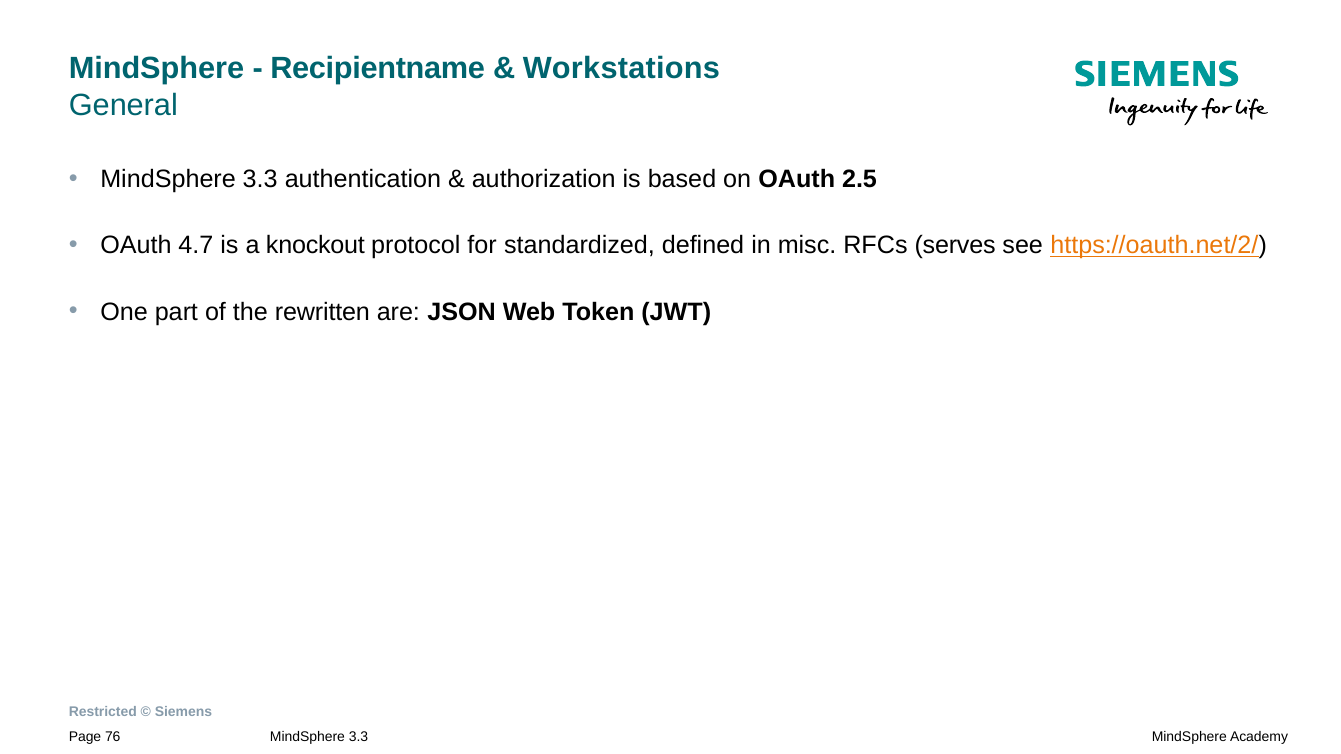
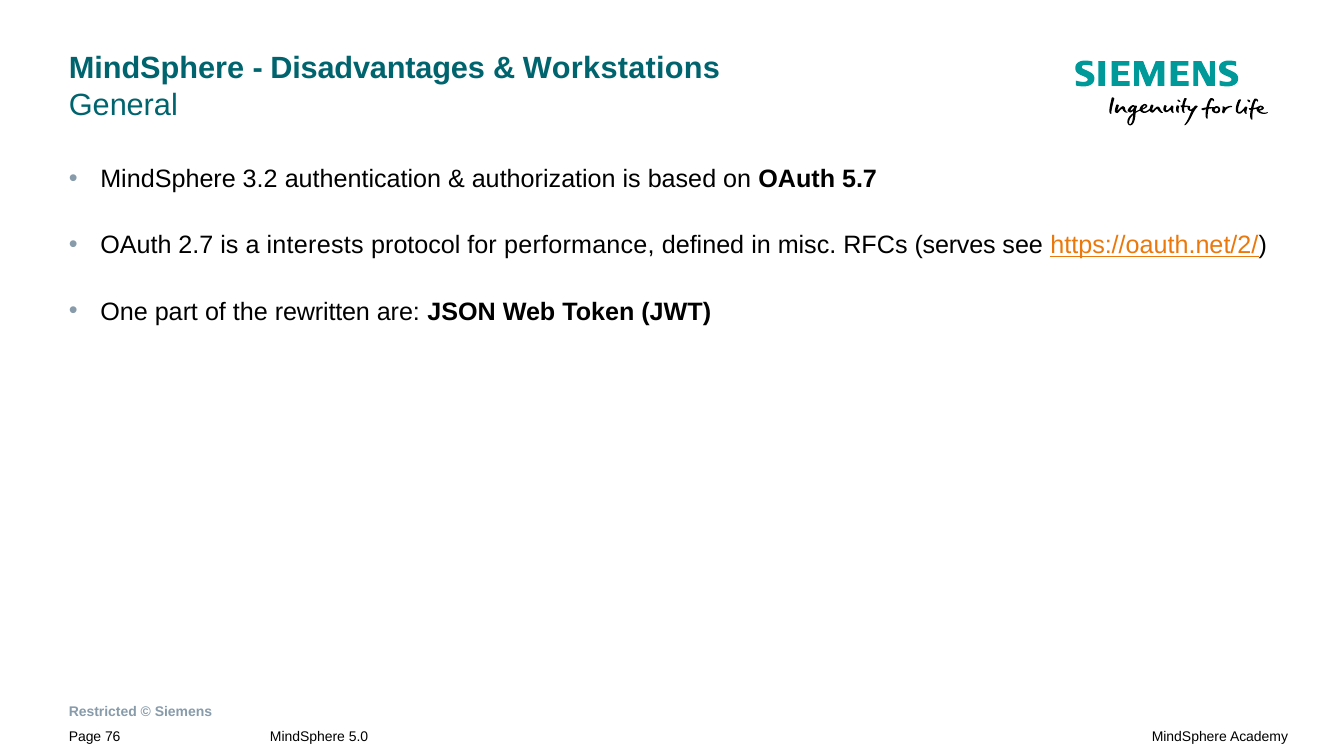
Recipientname: Recipientname -> Disadvantages
3.3 at (260, 179): 3.3 -> 3.2
2.5: 2.5 -> 5.7
4.7: 4.7 -> 2.7
knockout: knockout -> interests
standardized: standardized -> performance
3.3 at (358, 737): 3.3 -> 5.0
